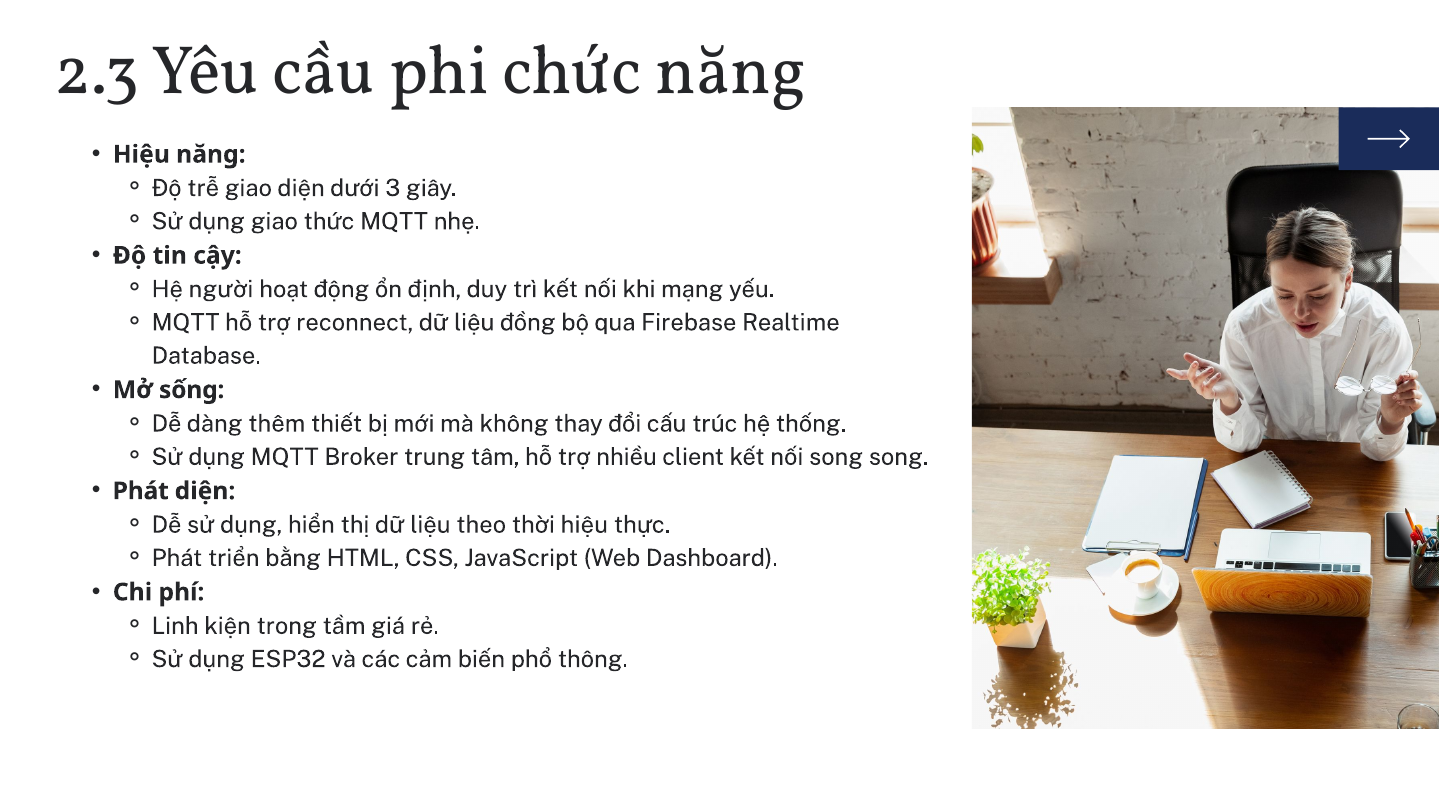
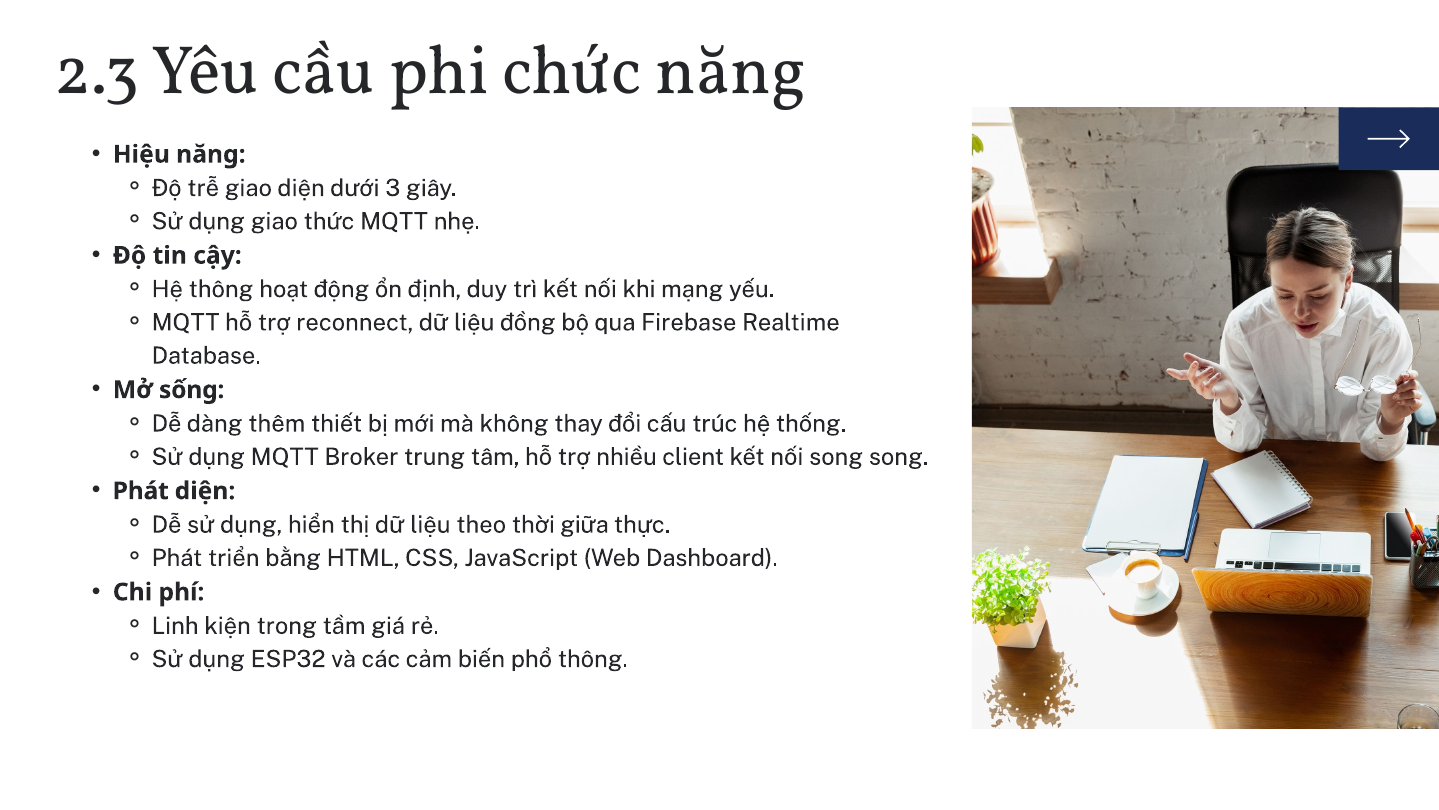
Hệ người: người -> thông
thời hiệu: hiệu -> giữa
